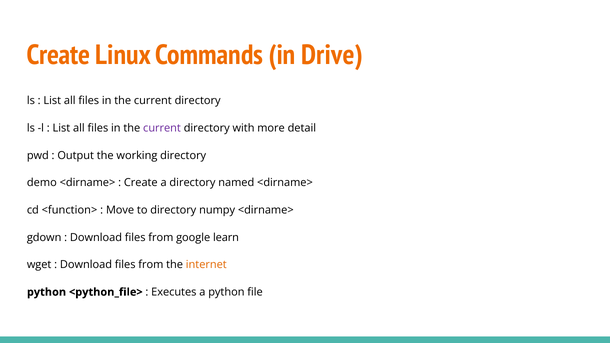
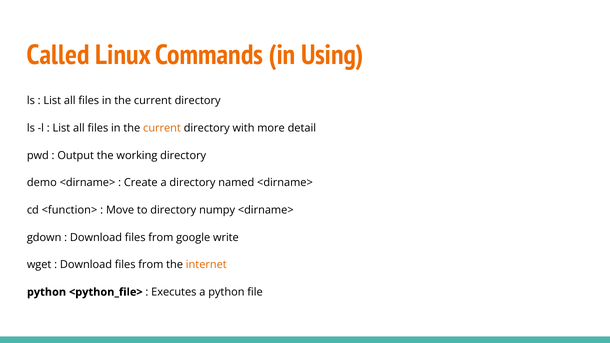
Create at (58, 55): Create -> Called
Drive: Drive -> Using
current at (162, 128) colour: purple -> orange
learn: learn -> write
